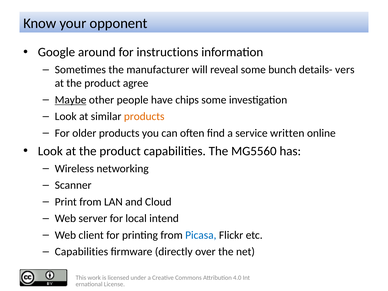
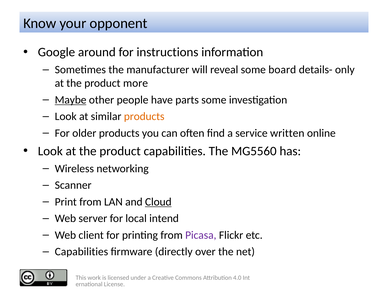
bunch: bunch -> board
vers: vers -> only
agree: agree -> more
chips: chips -> parts
Cloud underline: none -> present
Picasa colour: blue -> purple
